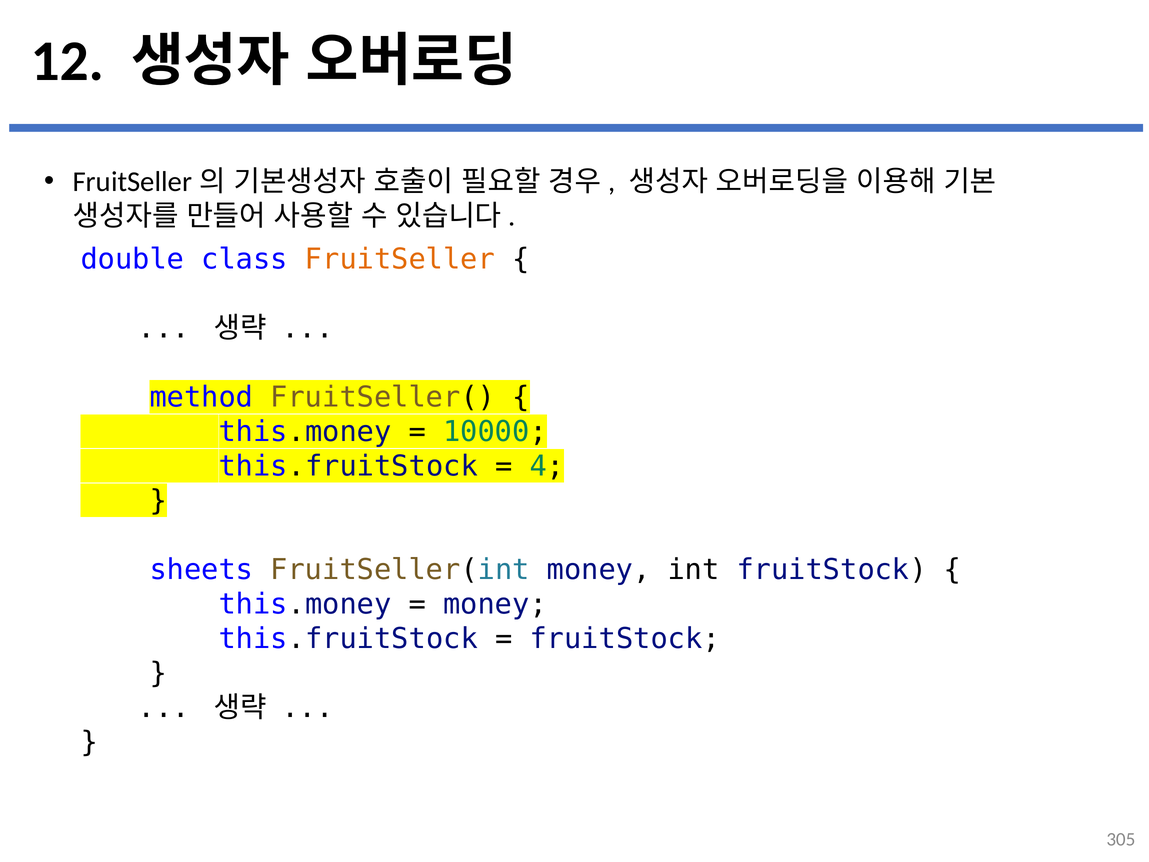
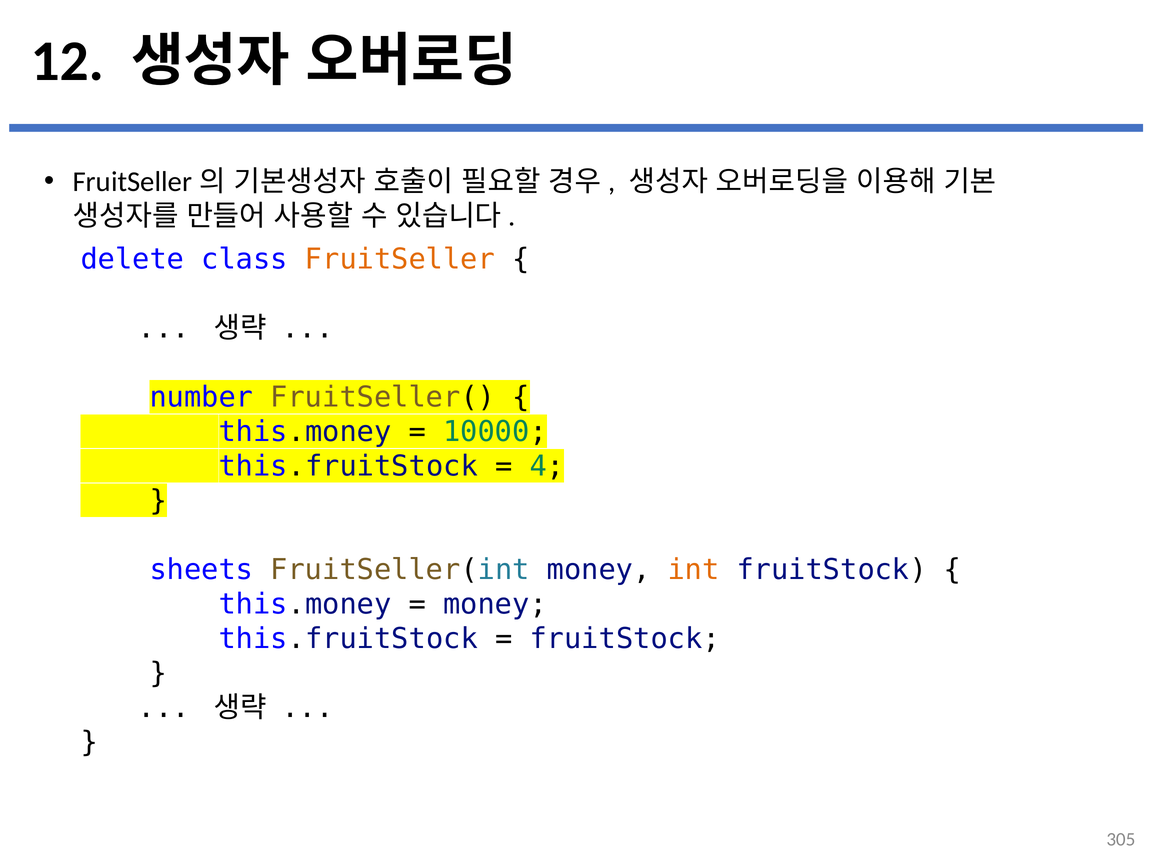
double: double -> delete
method: method -> number
int colour: black -> orange
